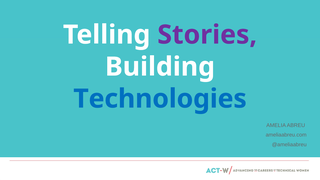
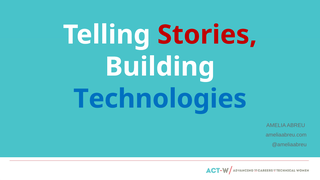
Stories colour: purple -> red
